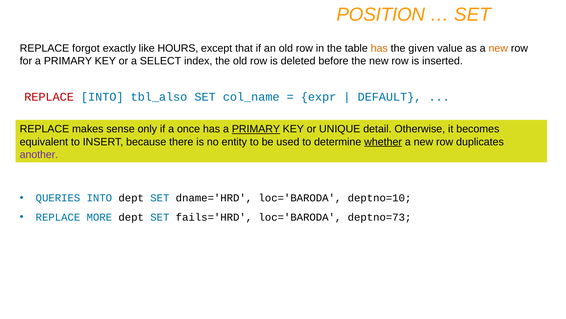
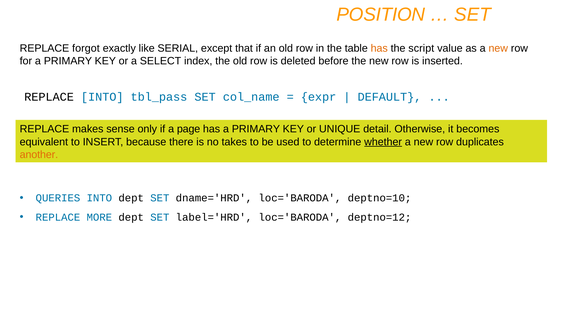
HOURS: HOURS -> SERIAL
given: given -> script
REPLACE at (49, 97) colour: red -> black
tbl_also: tbl_also -> tbl_pass
once: once -> page
PRIMARY at (256, 129) underline: present -> none
entity: entity -> takes
another colour: purple -> orange
fails='HRD: fails='HRD -> label='HRD
deptno=73: deptno=73 -> deptno=12
